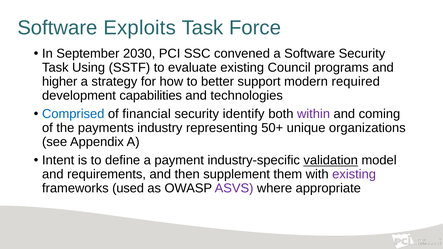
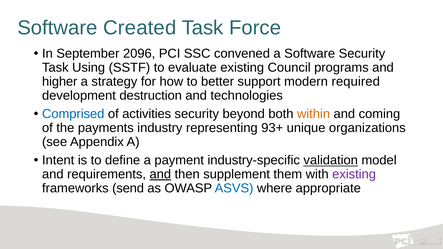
Exploits: Exploits -> Created
2030: 2030 -> 2096
capabilities: capabilities -> destruction
financial: financial -> activities
identify: identify -> beyond
within colour: purple -> orange
50+: 50+ -> 93+
and at (160, 174) underline: none -> present
used: used -> send
ASVS colour: purple -> blue
